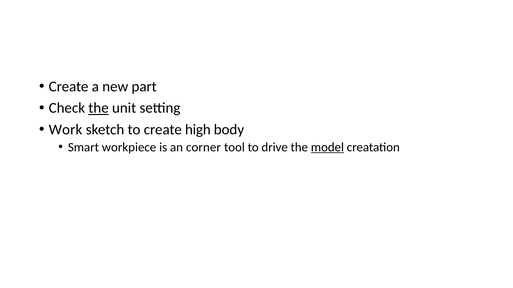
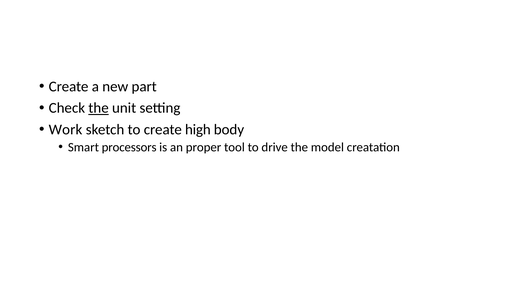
workpiece: workpiece -> processors
corner: corner -> proper
model underline: present -> none
